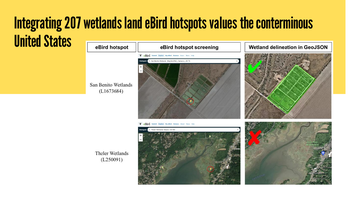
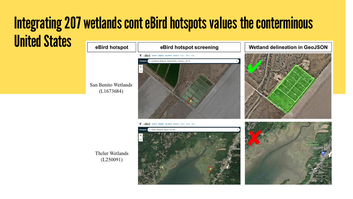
land: land -> cont
